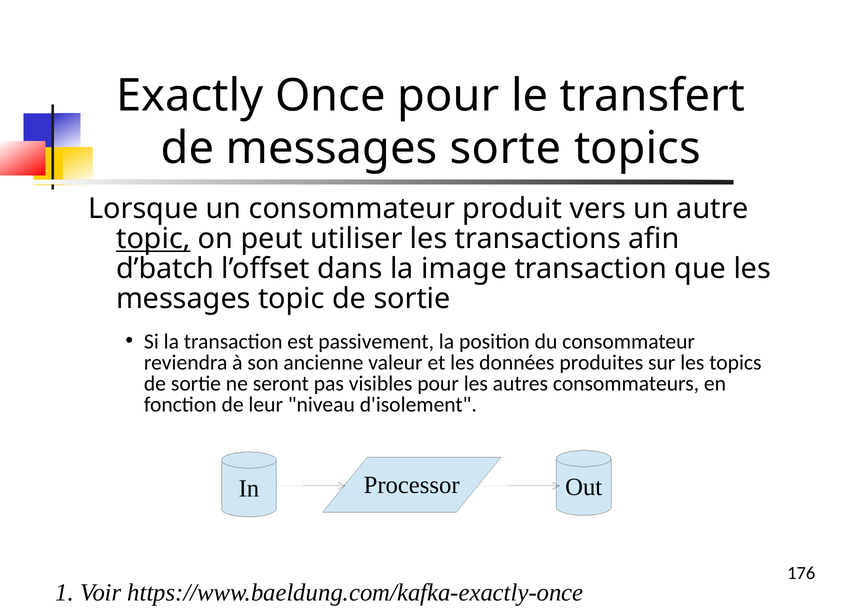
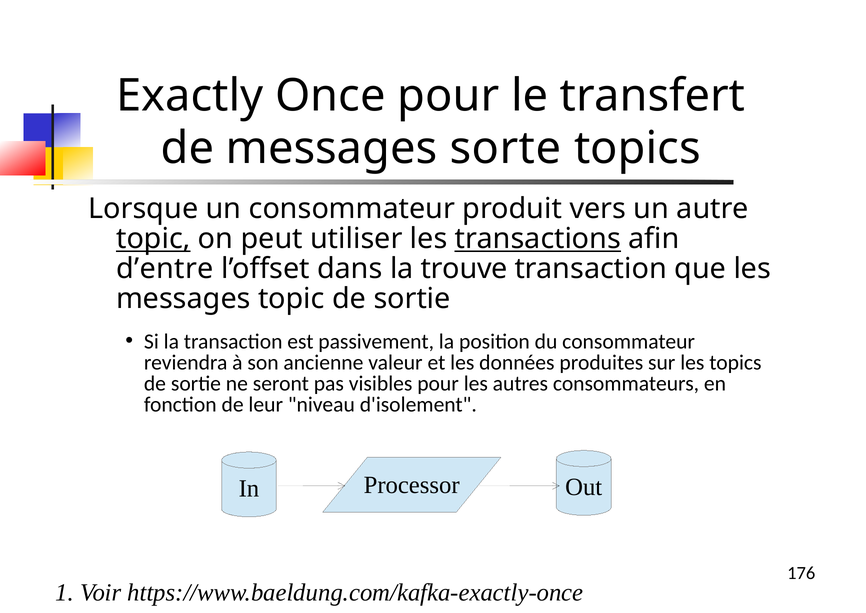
transactions underline: none -> present
d’batch: d’batch -> d’entre
image: image -> trouve
